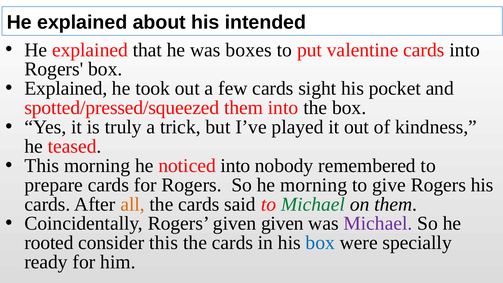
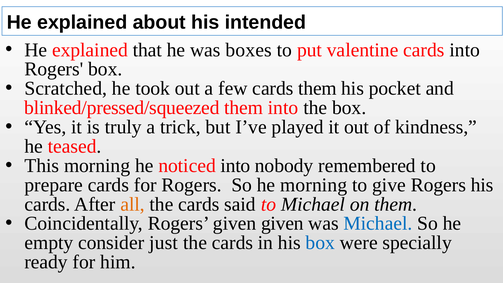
Explained at (66, 88): Explained -> Scratched
cards sight: sight -> them
spotted/pressed/squeezed: spotted/pressed/squeezed -> blinked/pressed/squeezed
Michael at (313, 204) colour: green -> black
Michael at (378, 223) colour: purple -> blue
rooted: rooted -> empty
consider this: this -> just
